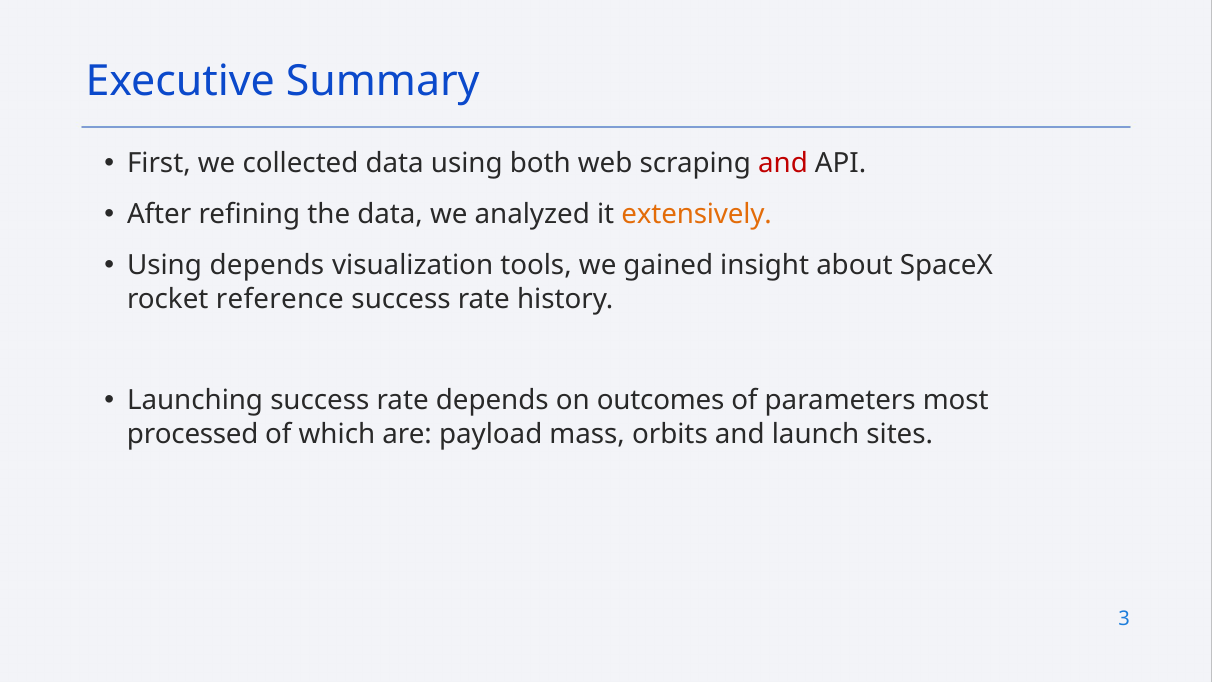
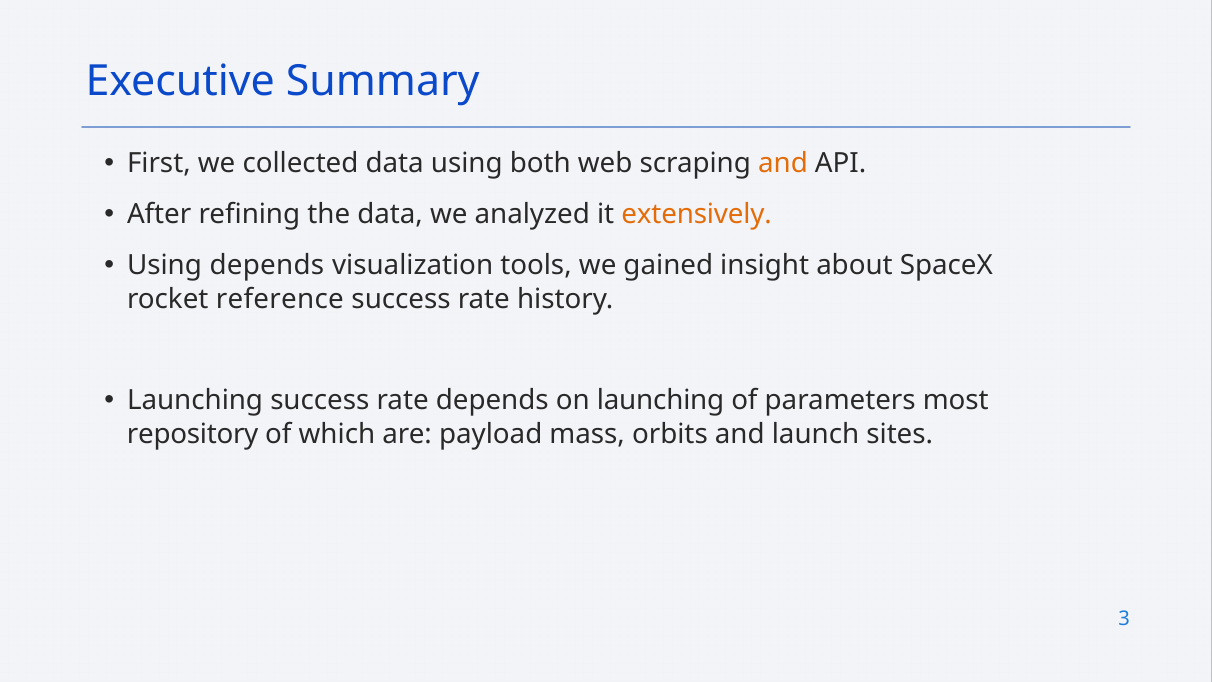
and at (783, 164) colour: red -> orange
on outcomes: outcomes -> launching
processed: processed -> repository
